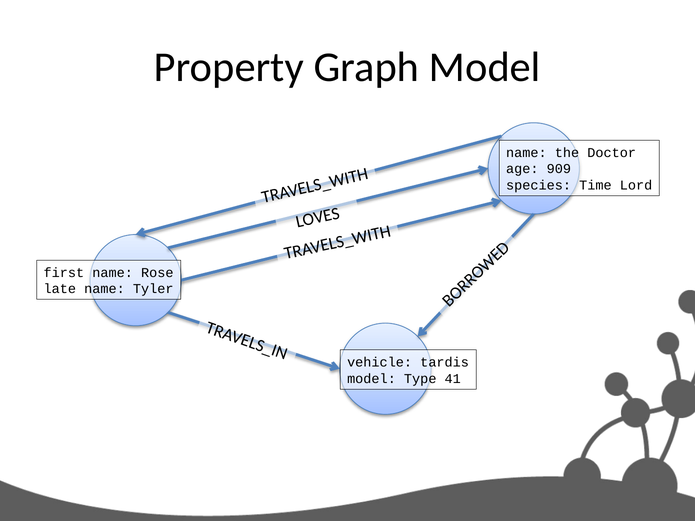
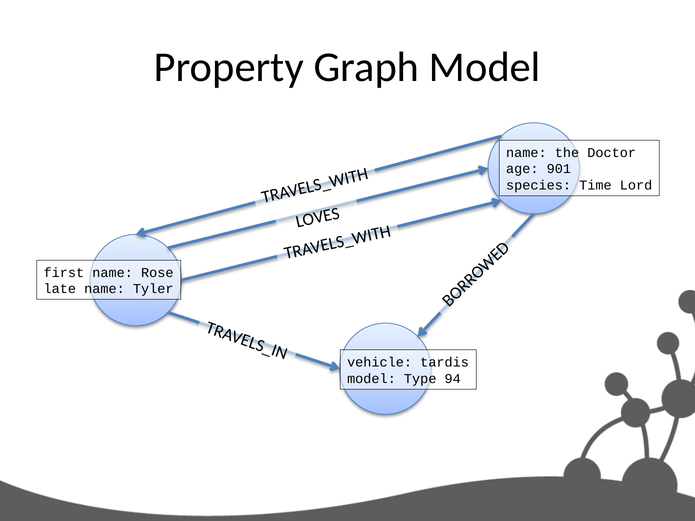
909: 909 -> 901
41: 41 -> 94
